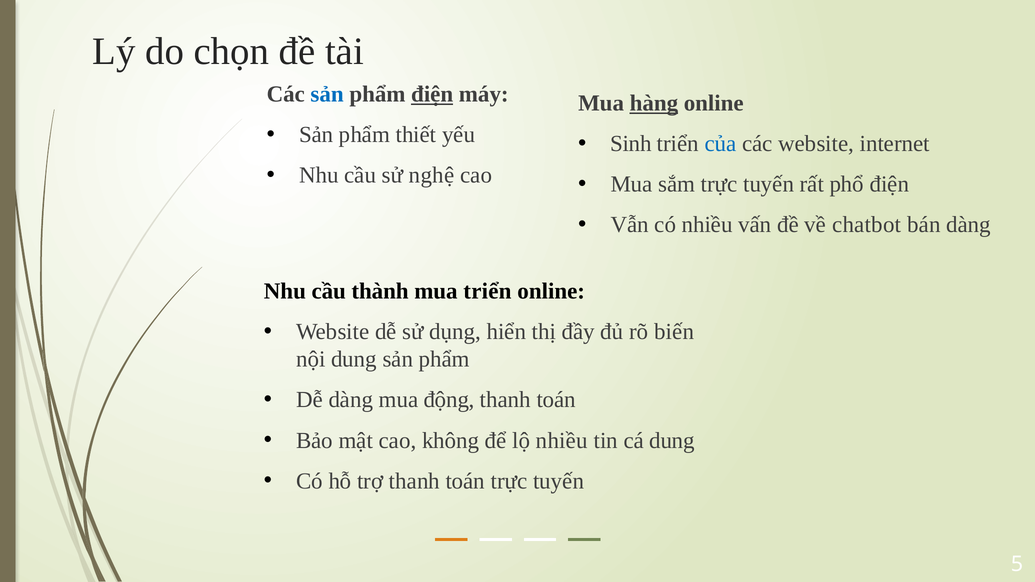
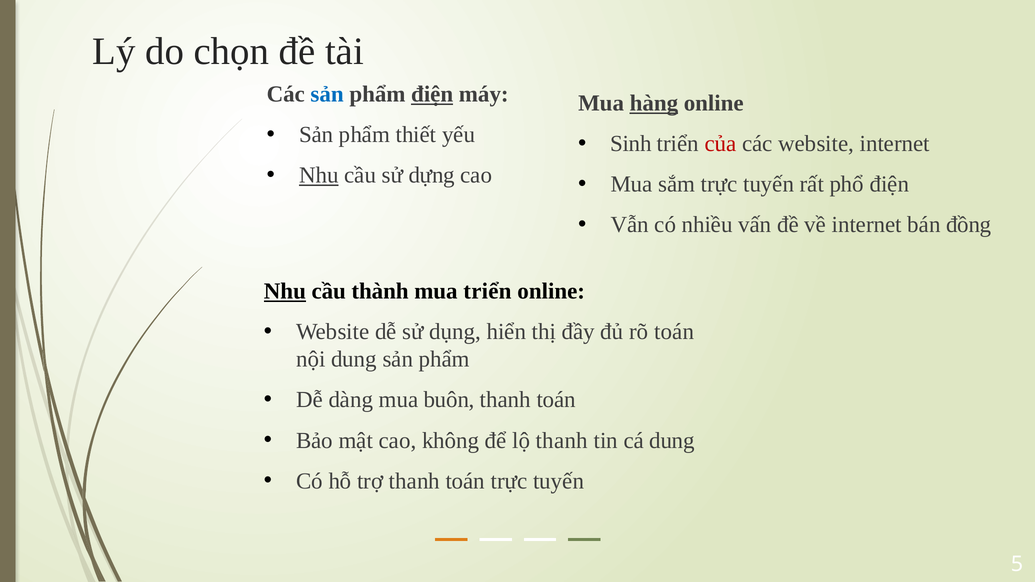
của colour: blue -> red
Nhu at (319, 175) underline: none -> present
nghệ: nghệ -> dựng
về chatbot: chatbot -> internet
bán dàng: dàng -> đồng
Nhu at (285, 291) underline: none -> present
rõ biến: biến -> toán
động: động -> buôn
lộ nhiều: nhiều -> thanh
